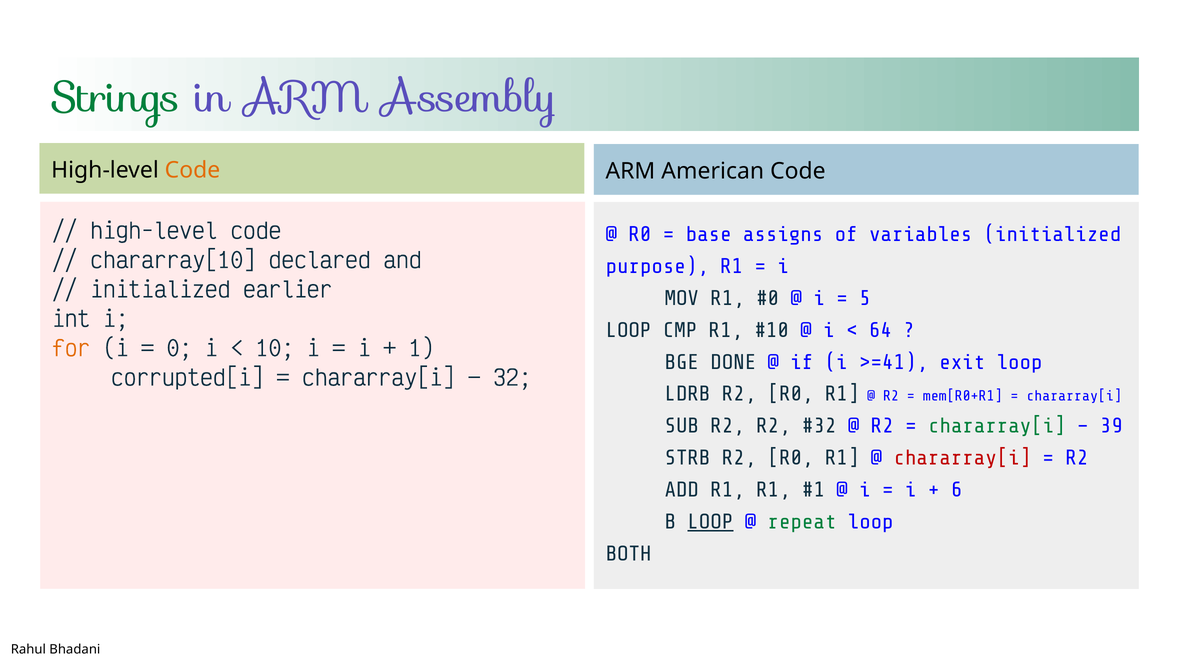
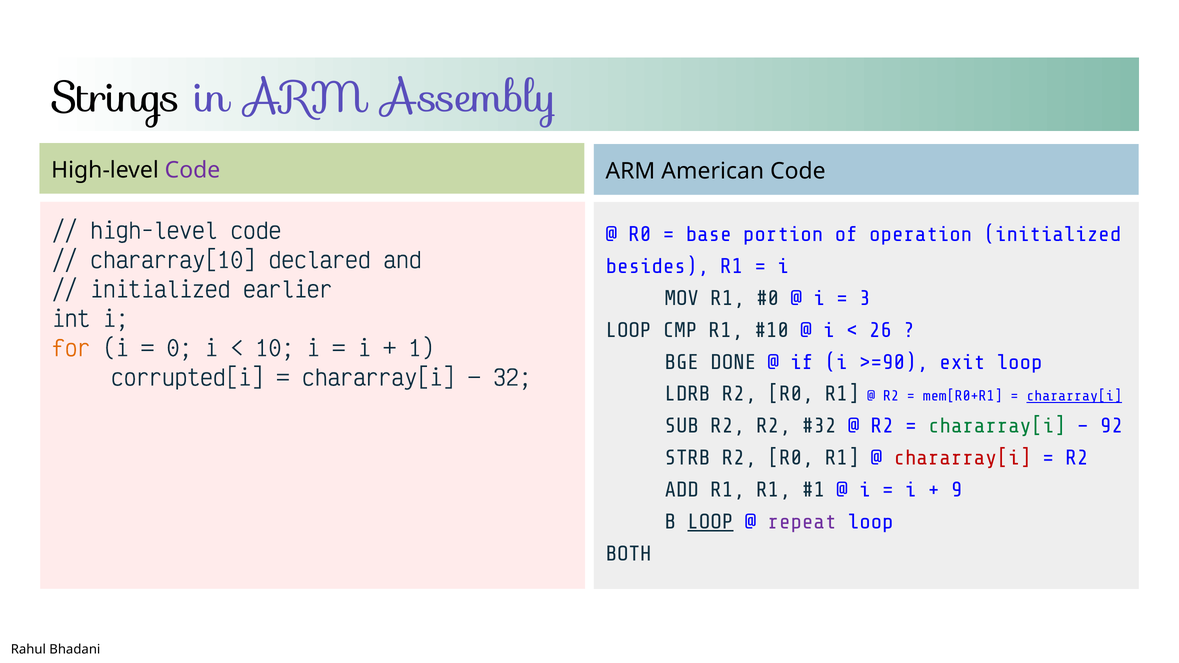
Strings colour: green -> black
Code at (192, 170) colour: orange -> purple
assigns: assigns -> portion
variables: variables -> operation
purpose: purpose -> besides
5: 5 -> 3
64: 64 -> 26
>=41: >=41 -> >=90
chararray[i at (1074, 396) underline: none -> present
39: 39 -> 92
6: 6 -> 9
repeat colour: green -> purple
